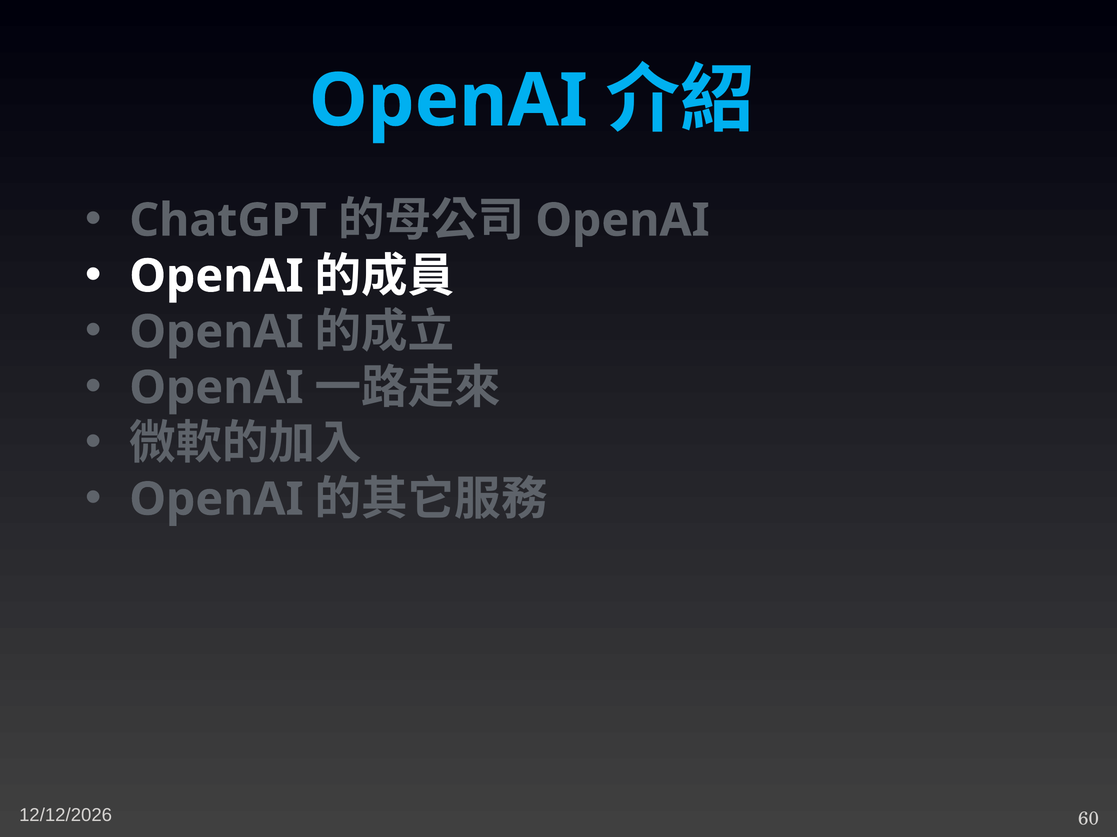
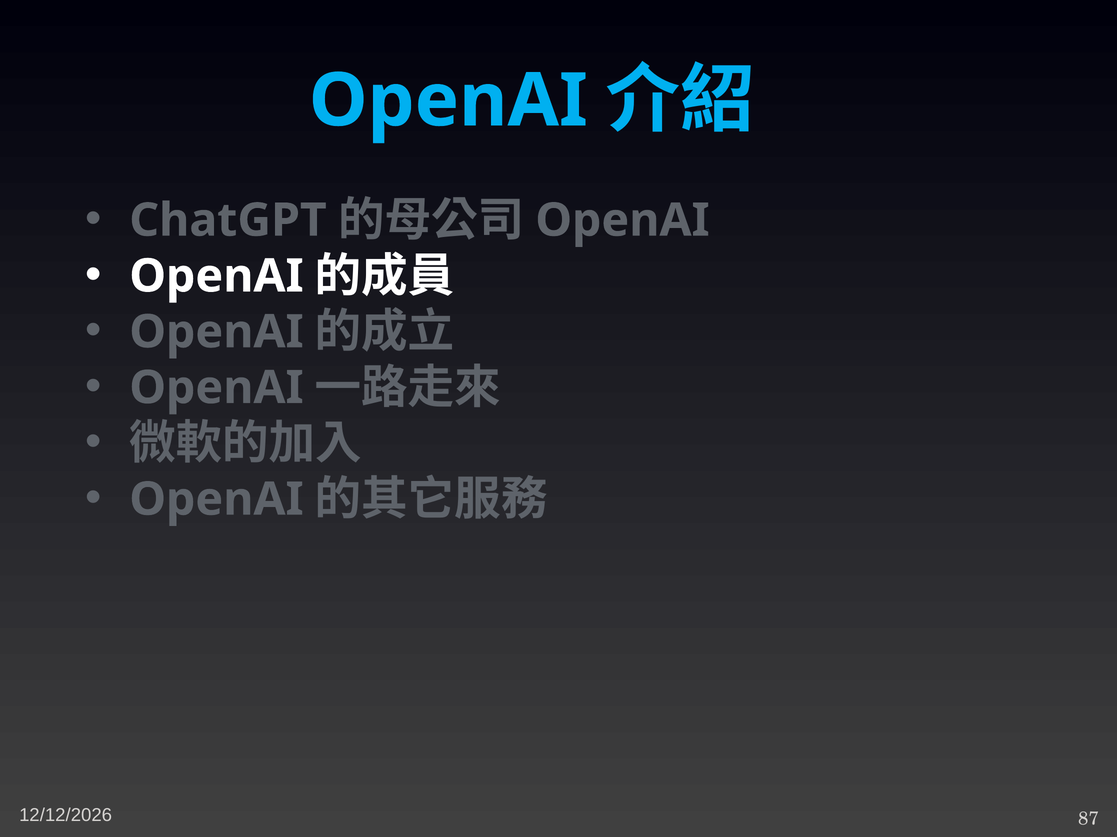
60: 60 -> 87
